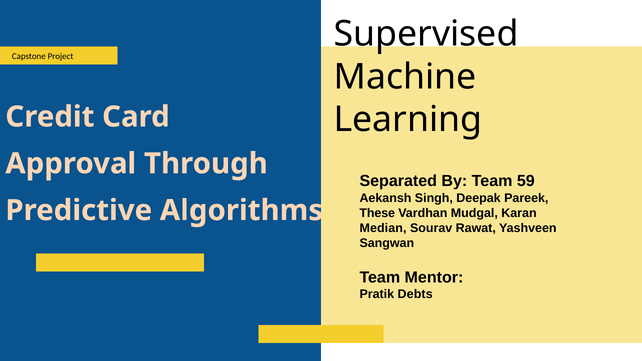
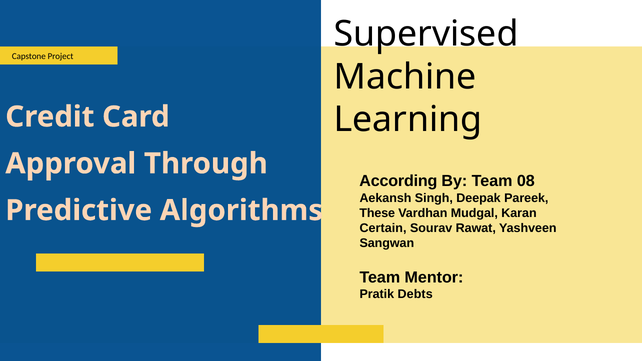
Separated: Separated -> According
59: 59 -> 08
Median: Median -> Certain
